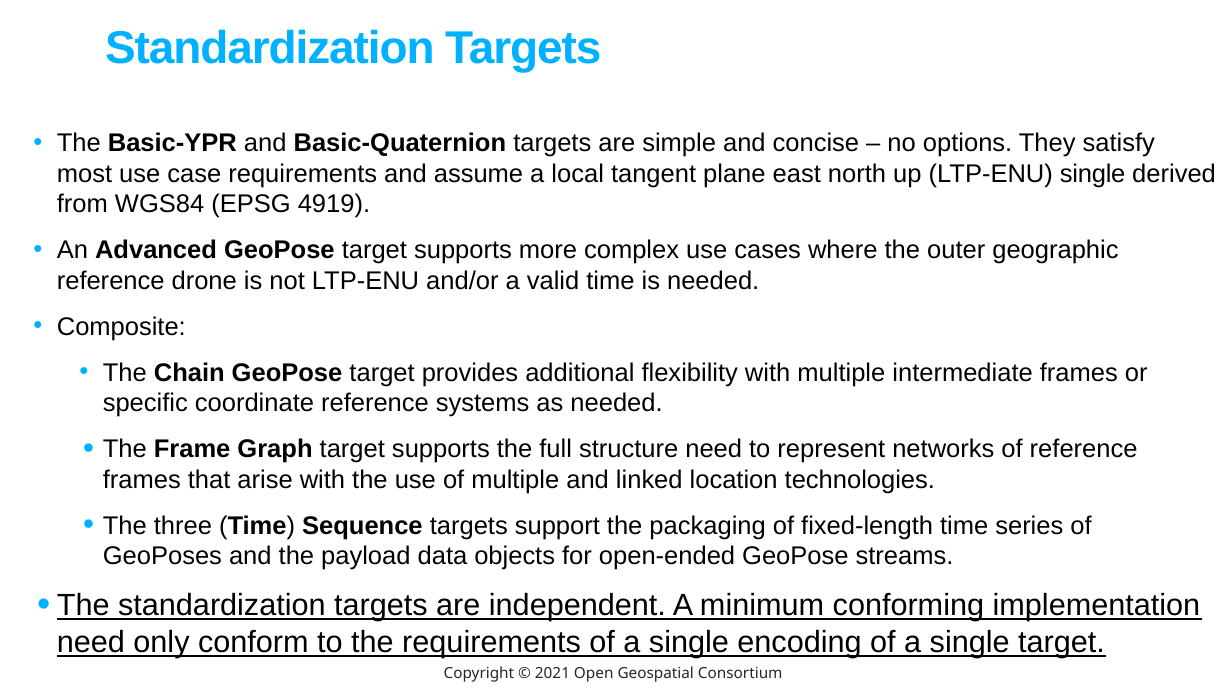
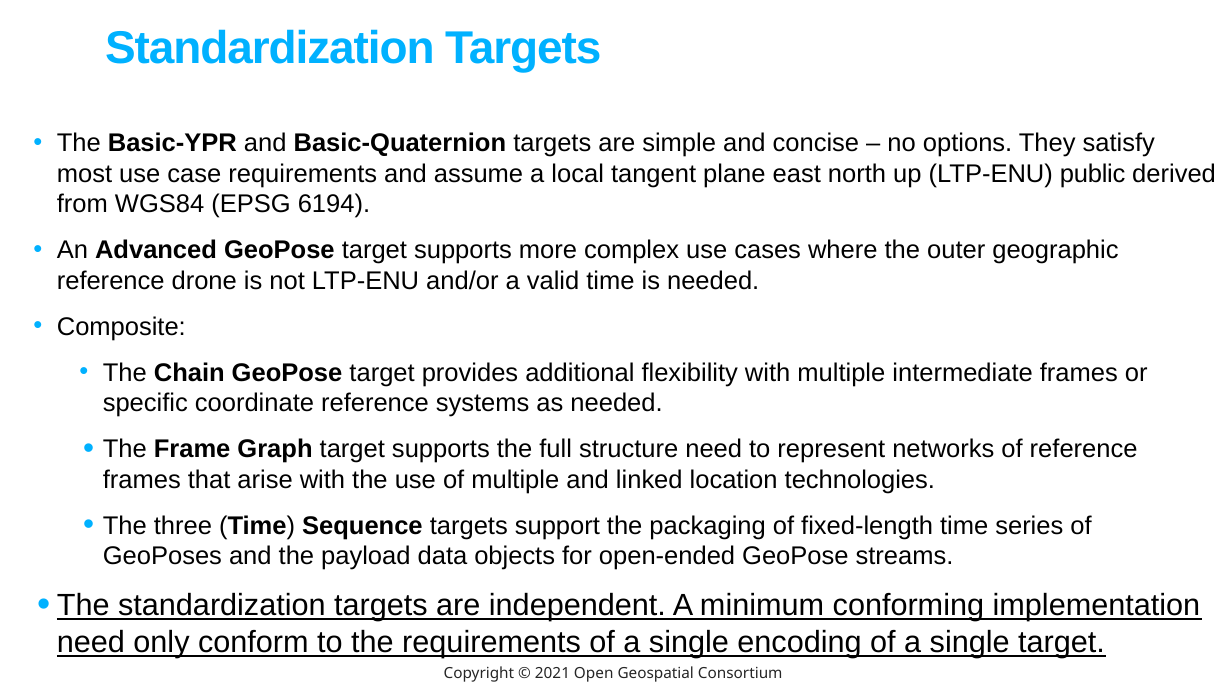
LTP-ENU single: single -> public
4919: 4919 -> 6194
